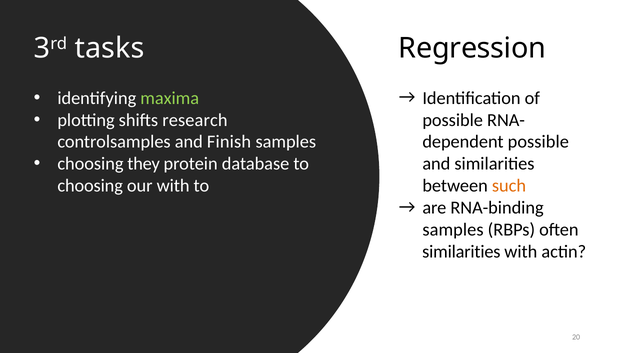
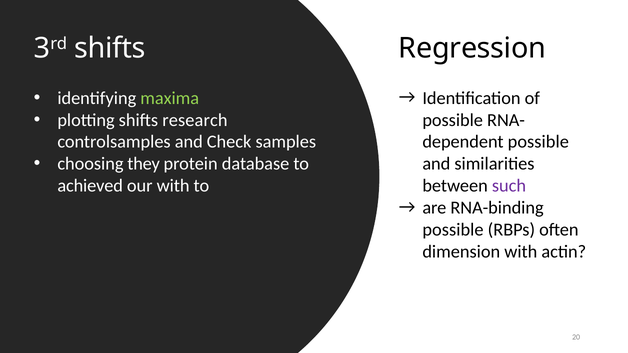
3rd tasks: tasks -> shifts
Finish: Finish -> Check
choosing at (90, 186): choosing -> achieved
such colour: orange -> purple
samples at (453, 230): samples -> possible
similarities at (461, 252): similarities -> dimension
